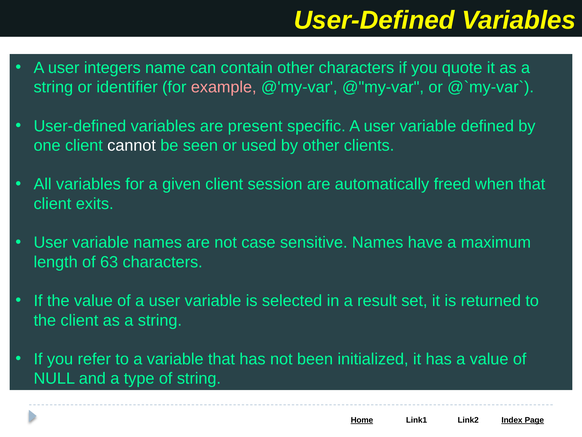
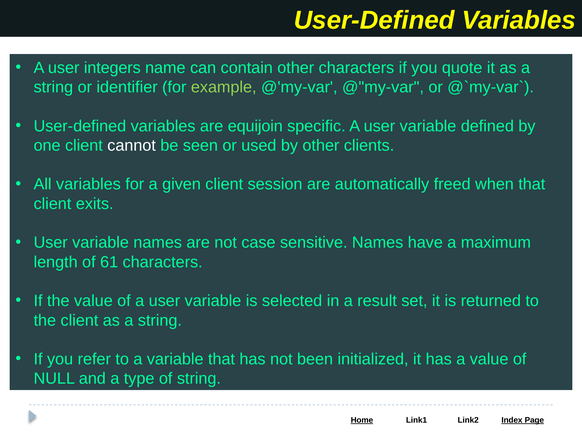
example colour: pink -> light green
present: present -> equijoin
63: 63 -> 61
